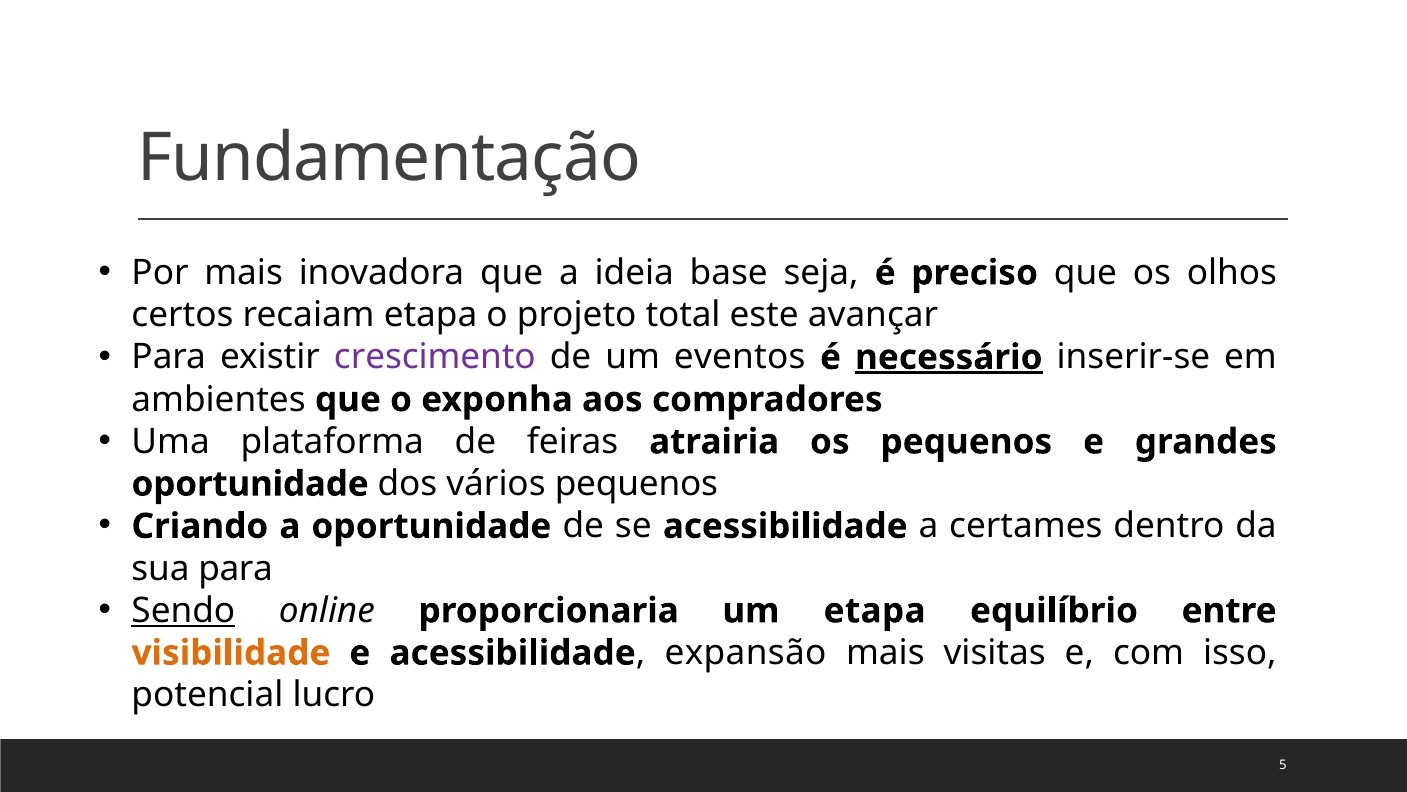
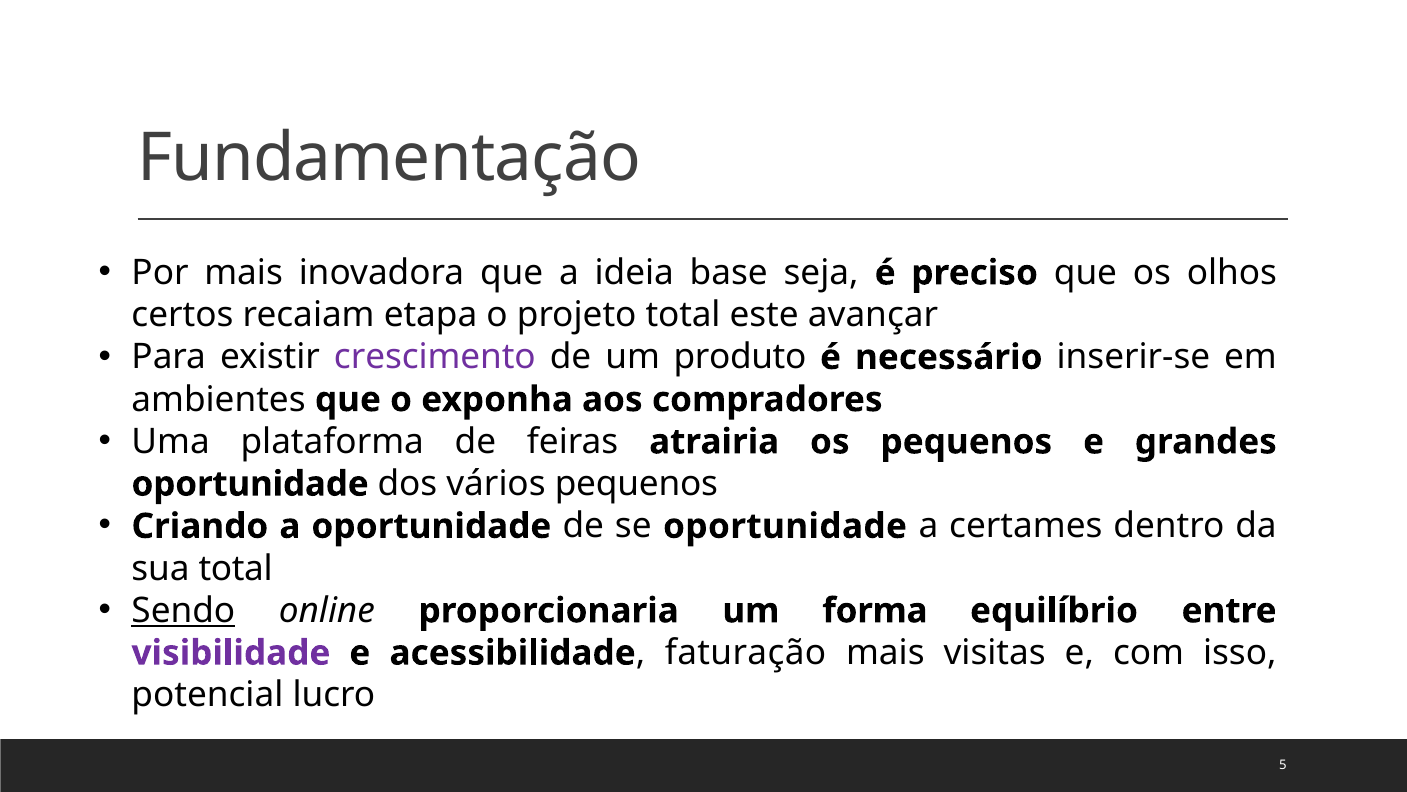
eventos: eventos -> produto
necessário underline: present -> none
se acessibilidade: acessibilidade -> oportunidade
sua para: para -> total
um etapa: etapa -> forma
visibilidade colour: orange -> purple
expansão: expansão -> faturação
